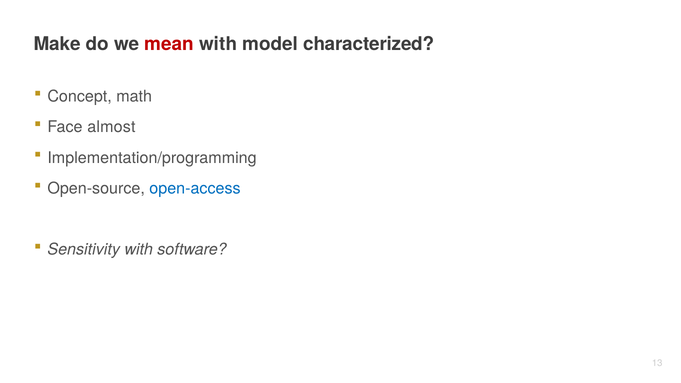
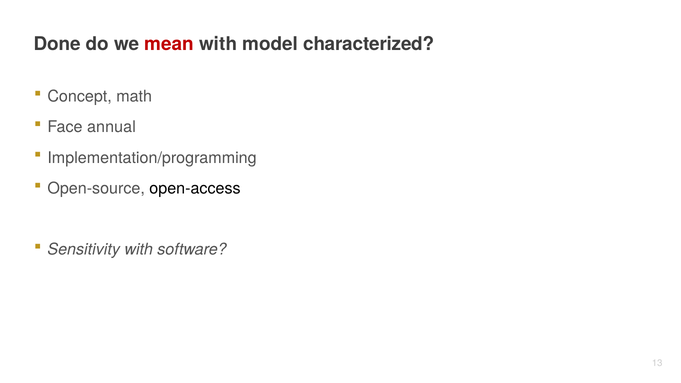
Make: Make -> Done
almost: almost -> annual
open-access colour: blue -> black
